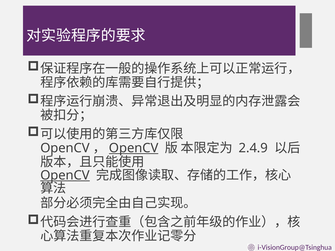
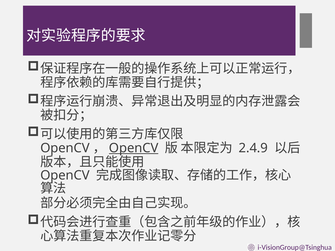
OpenCV at (65, 175) underline: present -> none
